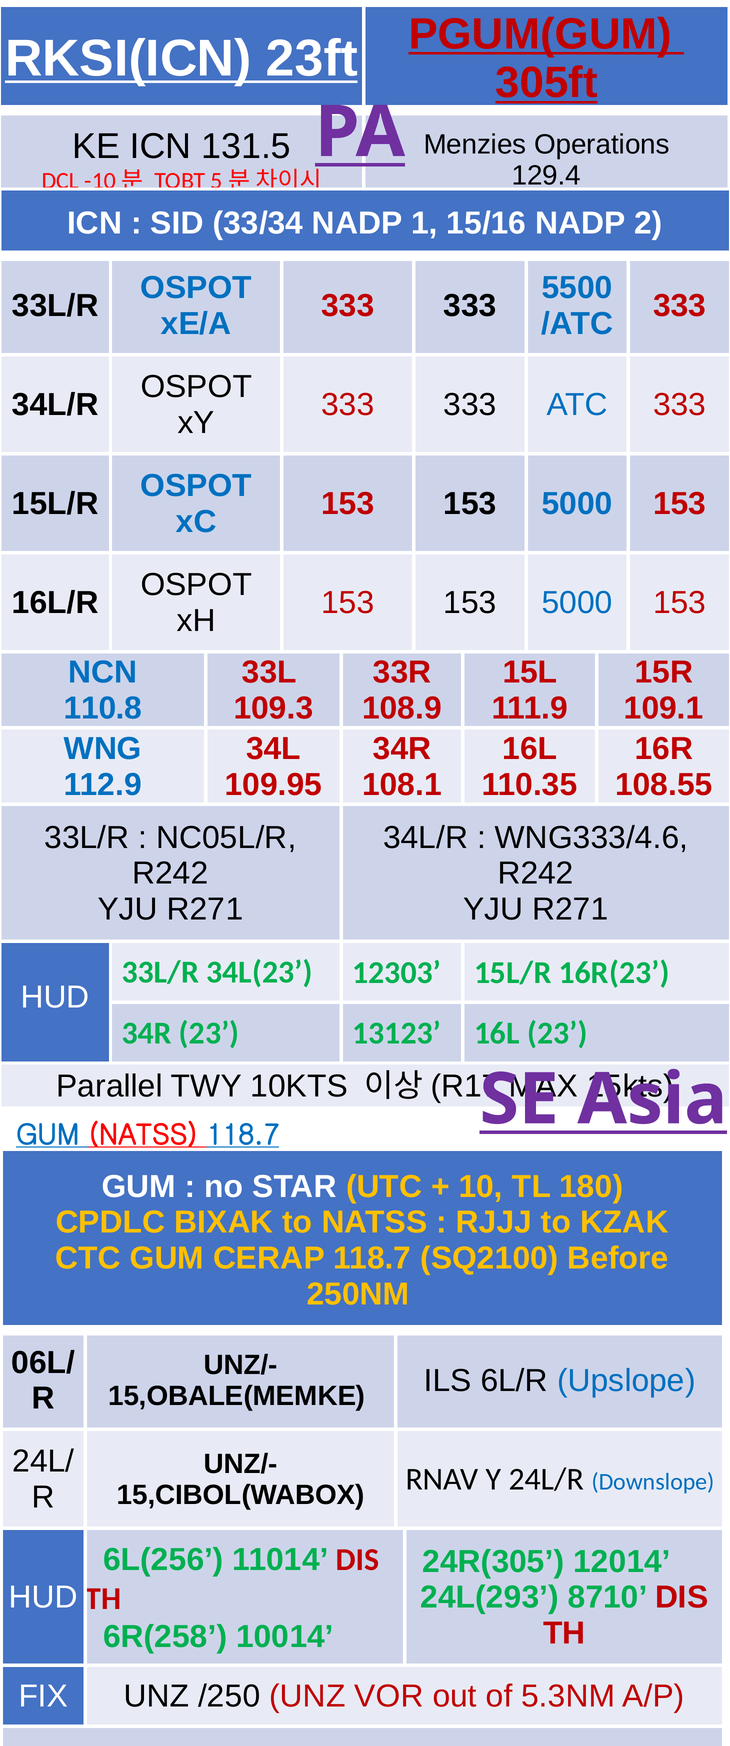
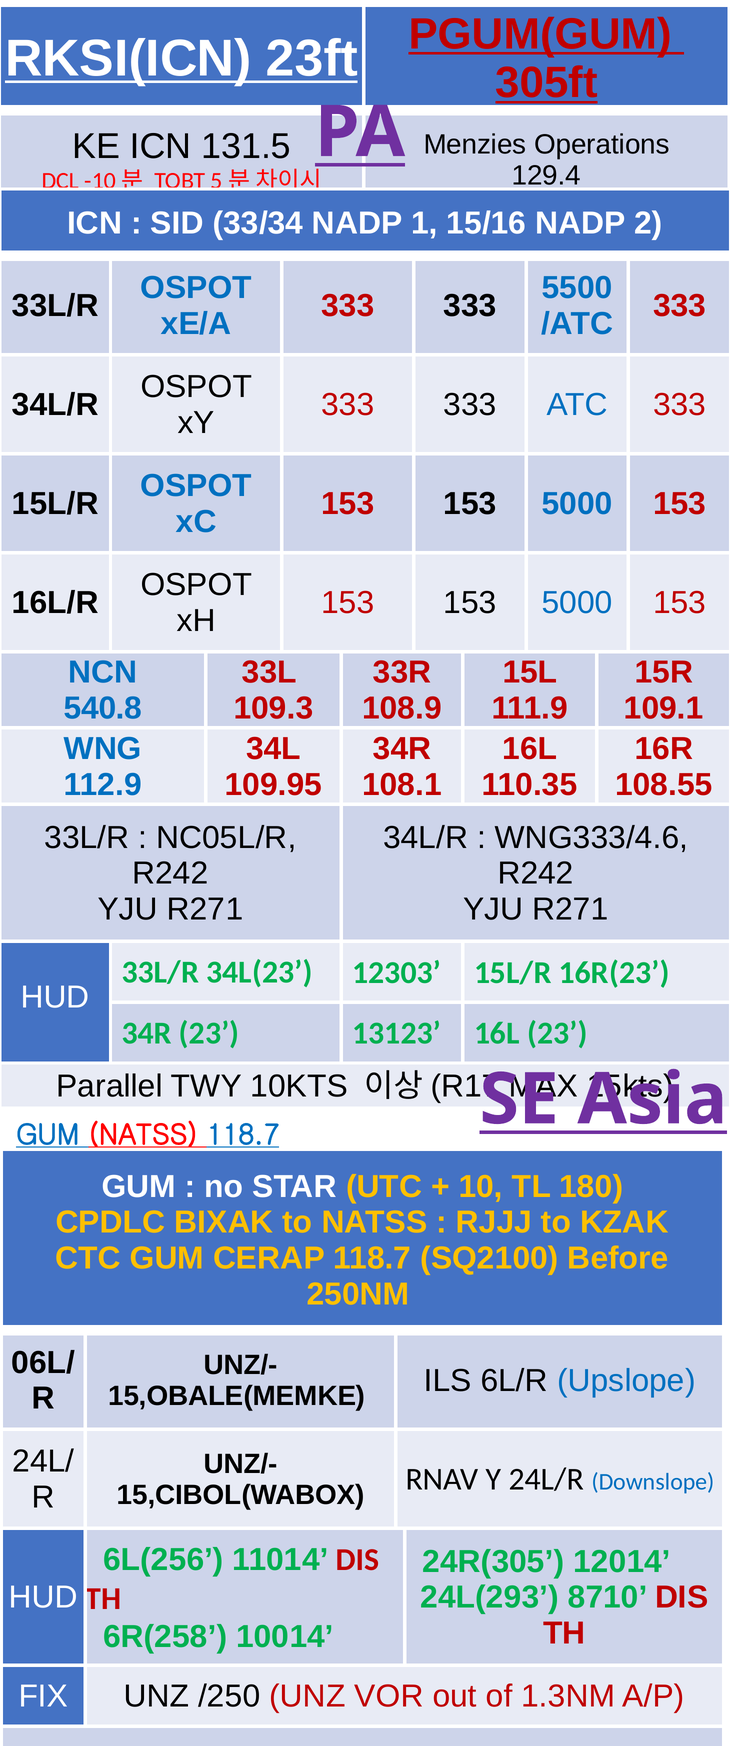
110.8: 110.8 -> 540.8
5.3NM: 5.3NM -> 1.3NM
